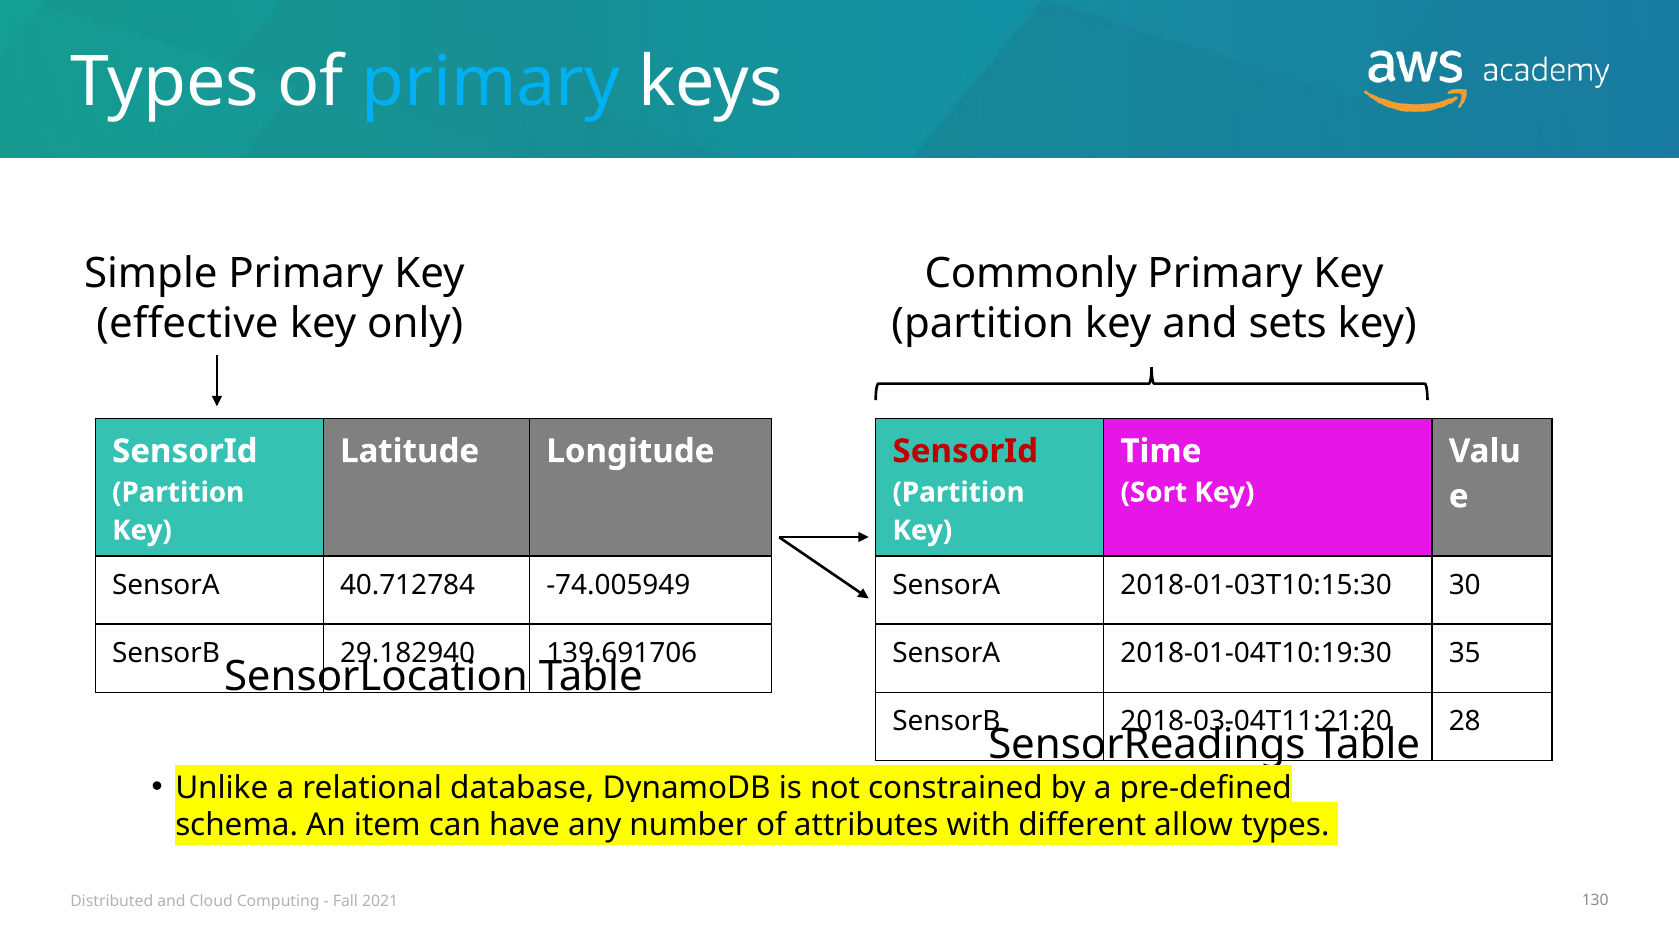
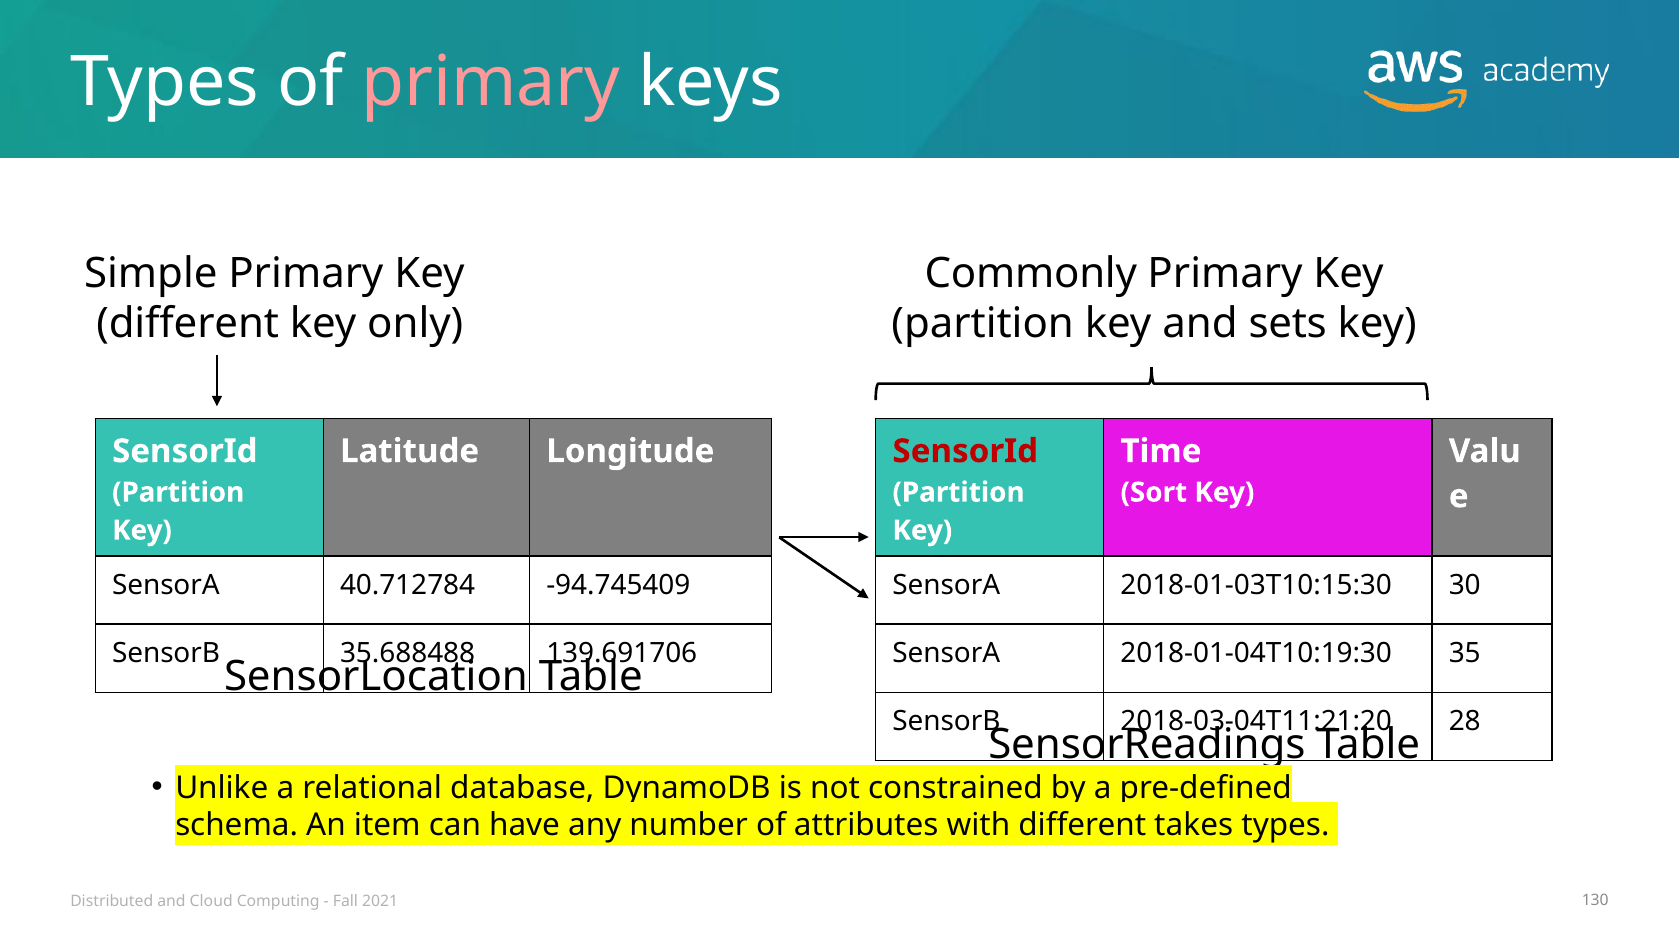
primary at (491, 82) colour: light blue -> pink
effective at (187, 324): effective -> different
-74.005949: -74.005949 -> -94.745409
29.182940: 29.182940 -> 35.688488
allow: allow -> takes
